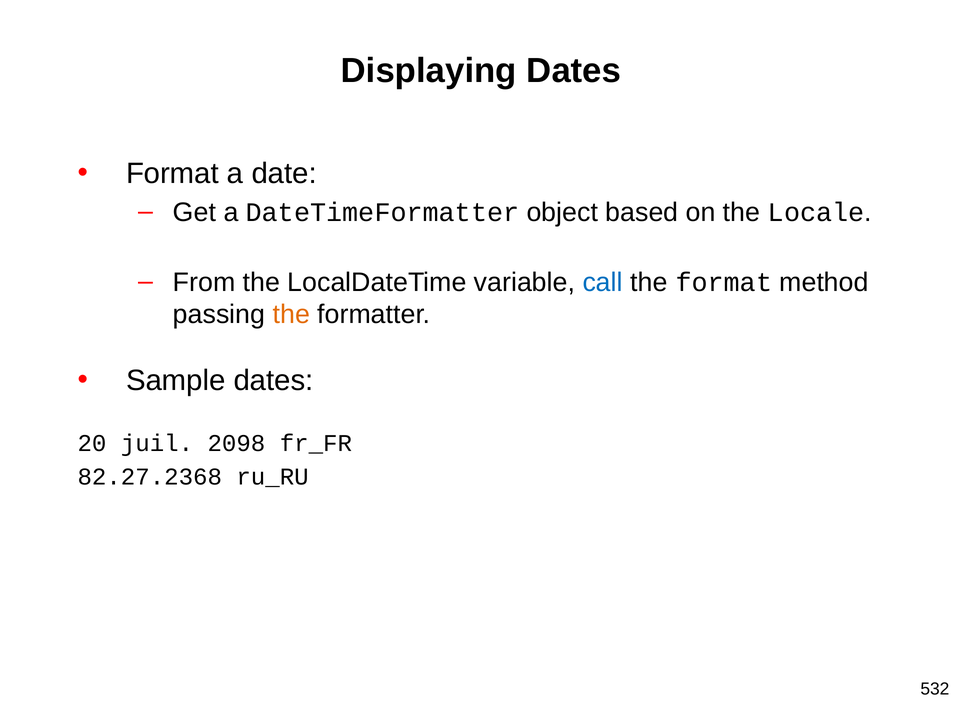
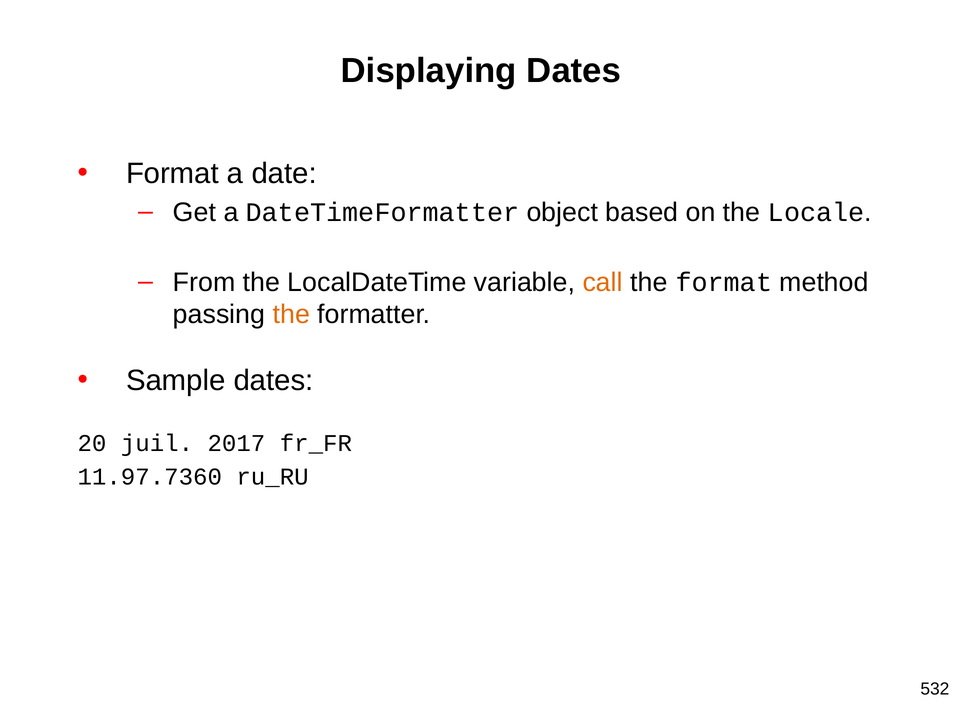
call colour: blue -> orange
2098: 2098 -> 2017
82.27.2368: 82.27.2368 -> 11.97.7360
